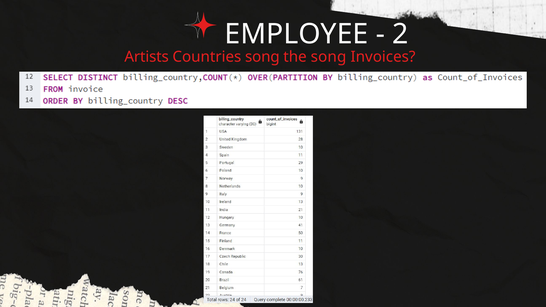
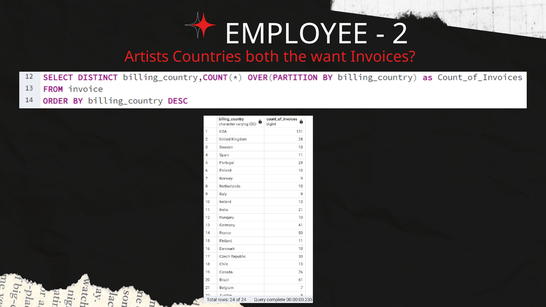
Countries song: song -> both
the song: song -> want
